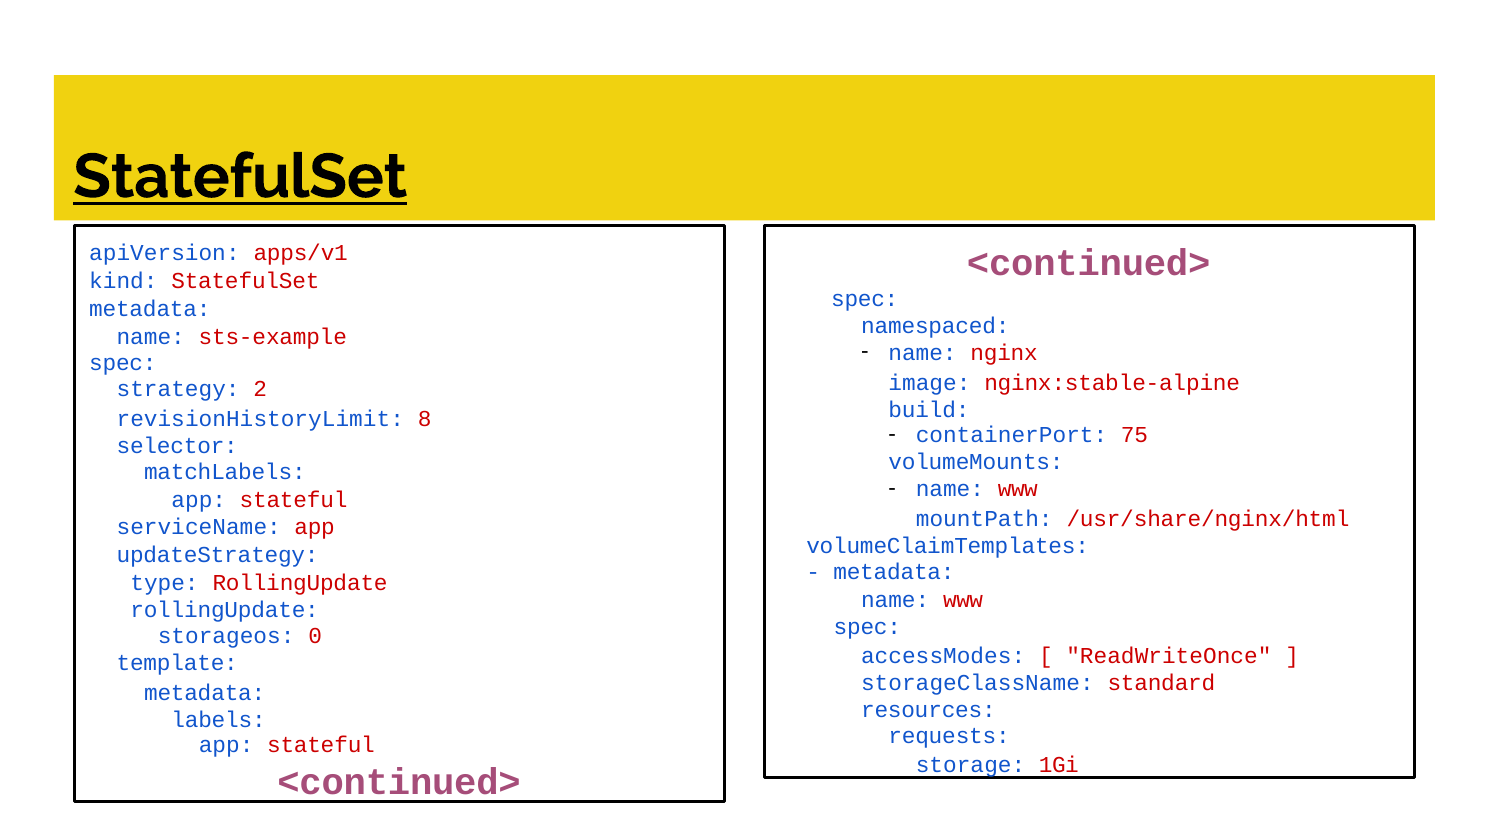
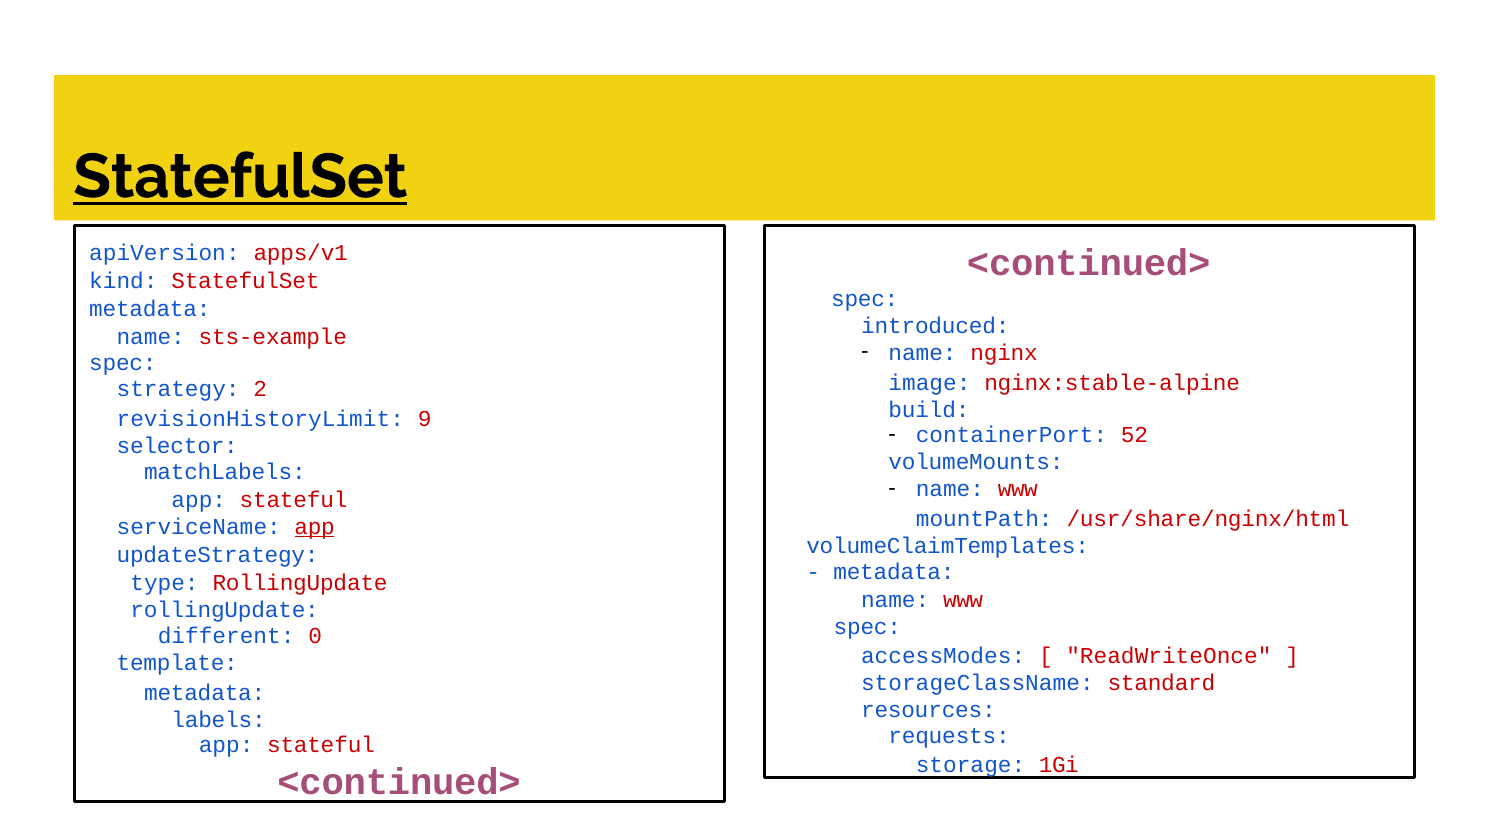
namespaced: namespaced -> introduced
8: 8 -> 9
75: 75 -> 52
app at (315, 527) underline: none -> present
storageos: storageos -> different
